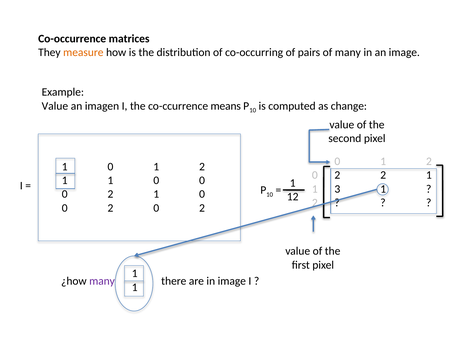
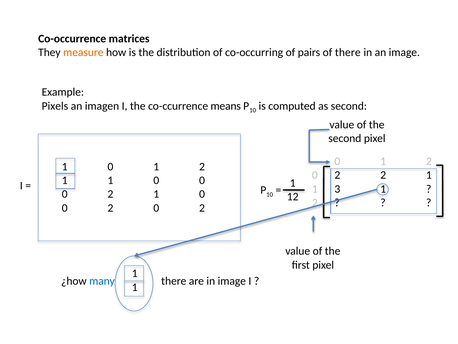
of many: many -> there
Value at (55, 106): Value -> Pixels
as change: change -> second
many at (102, 281) colour: purple -> blue
